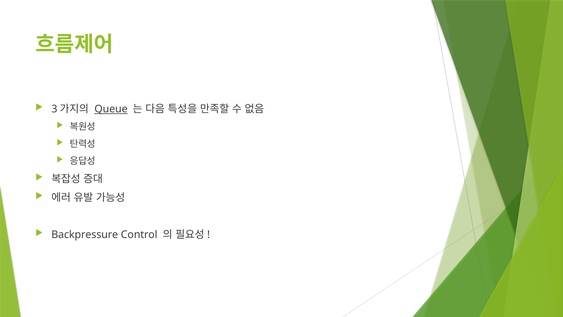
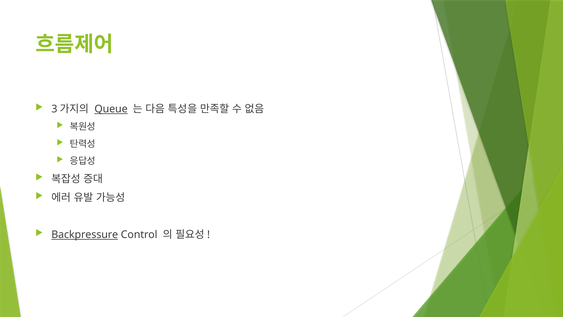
Backpressure underline: none -> present
